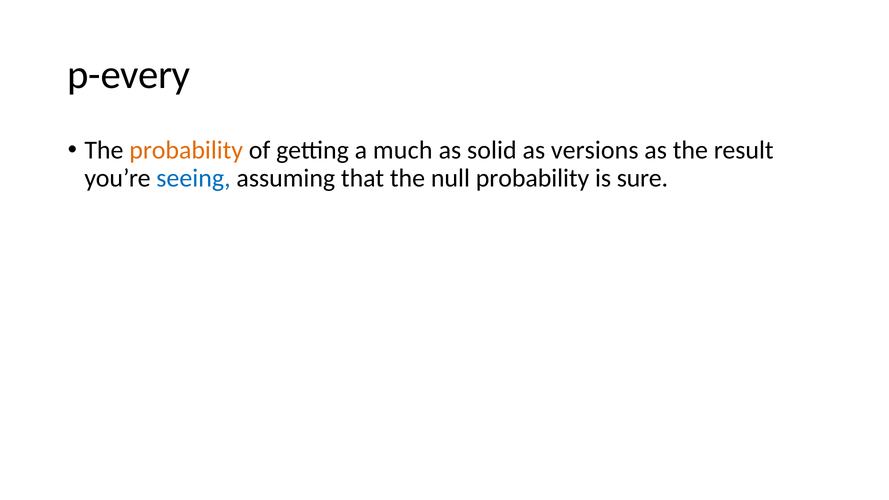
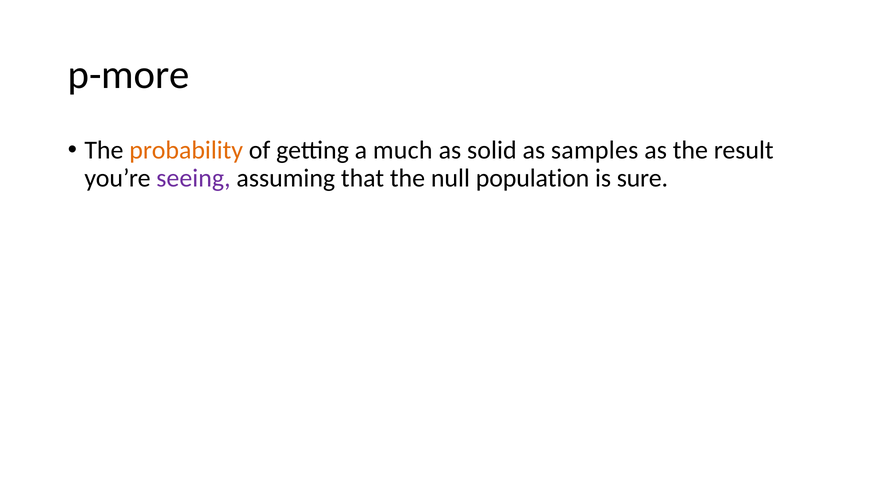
p-every: p-every -> p-more
versions: versions -> samples
seeing colour: blue -> purple
null probability: probability -> population
